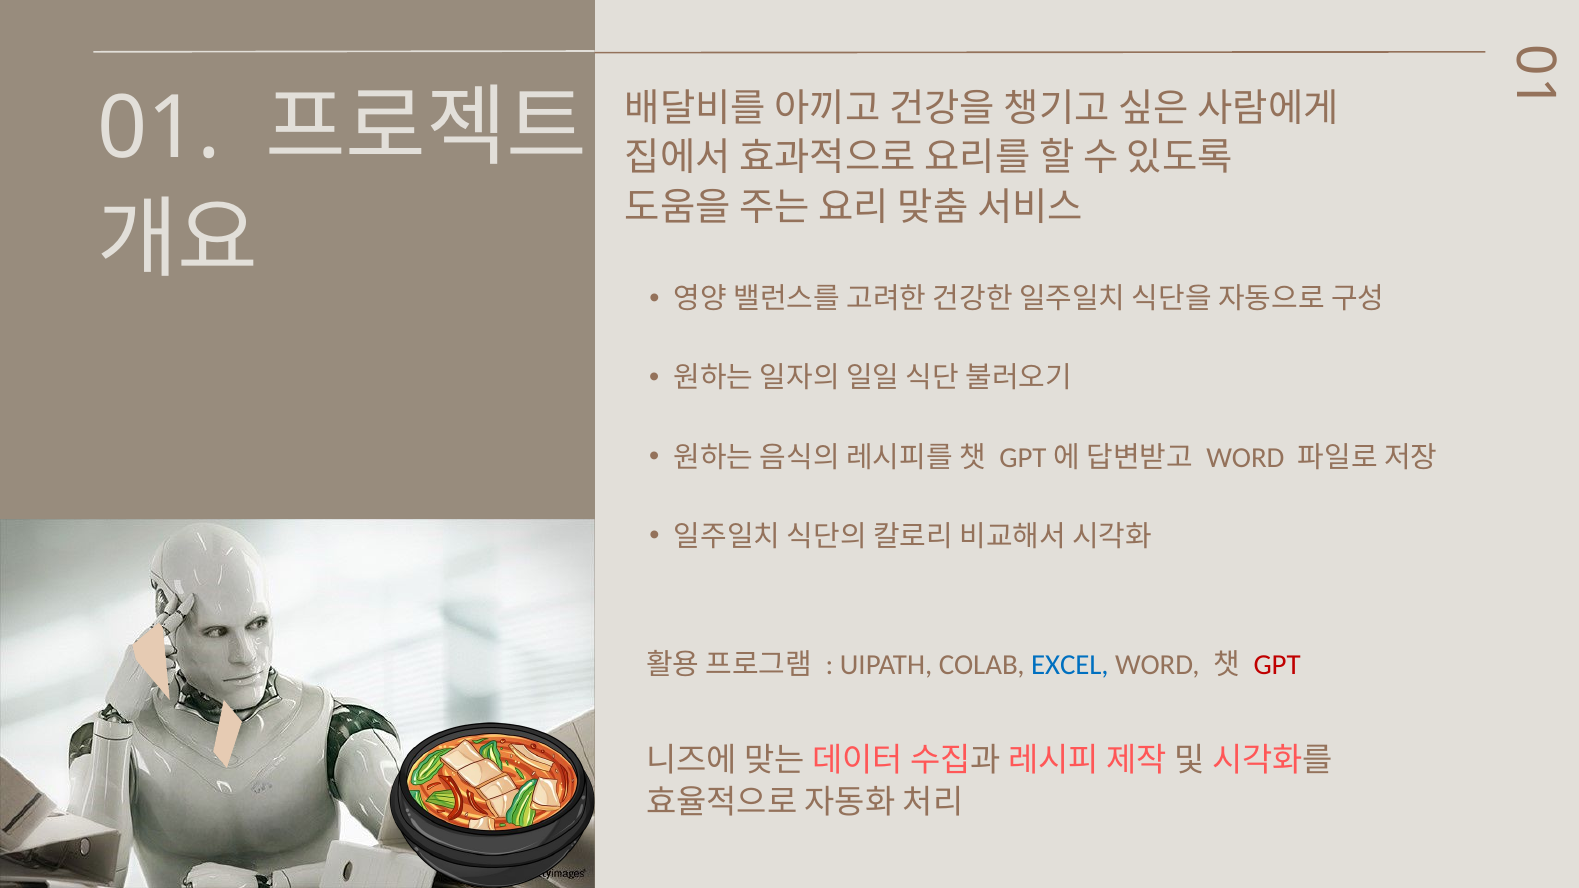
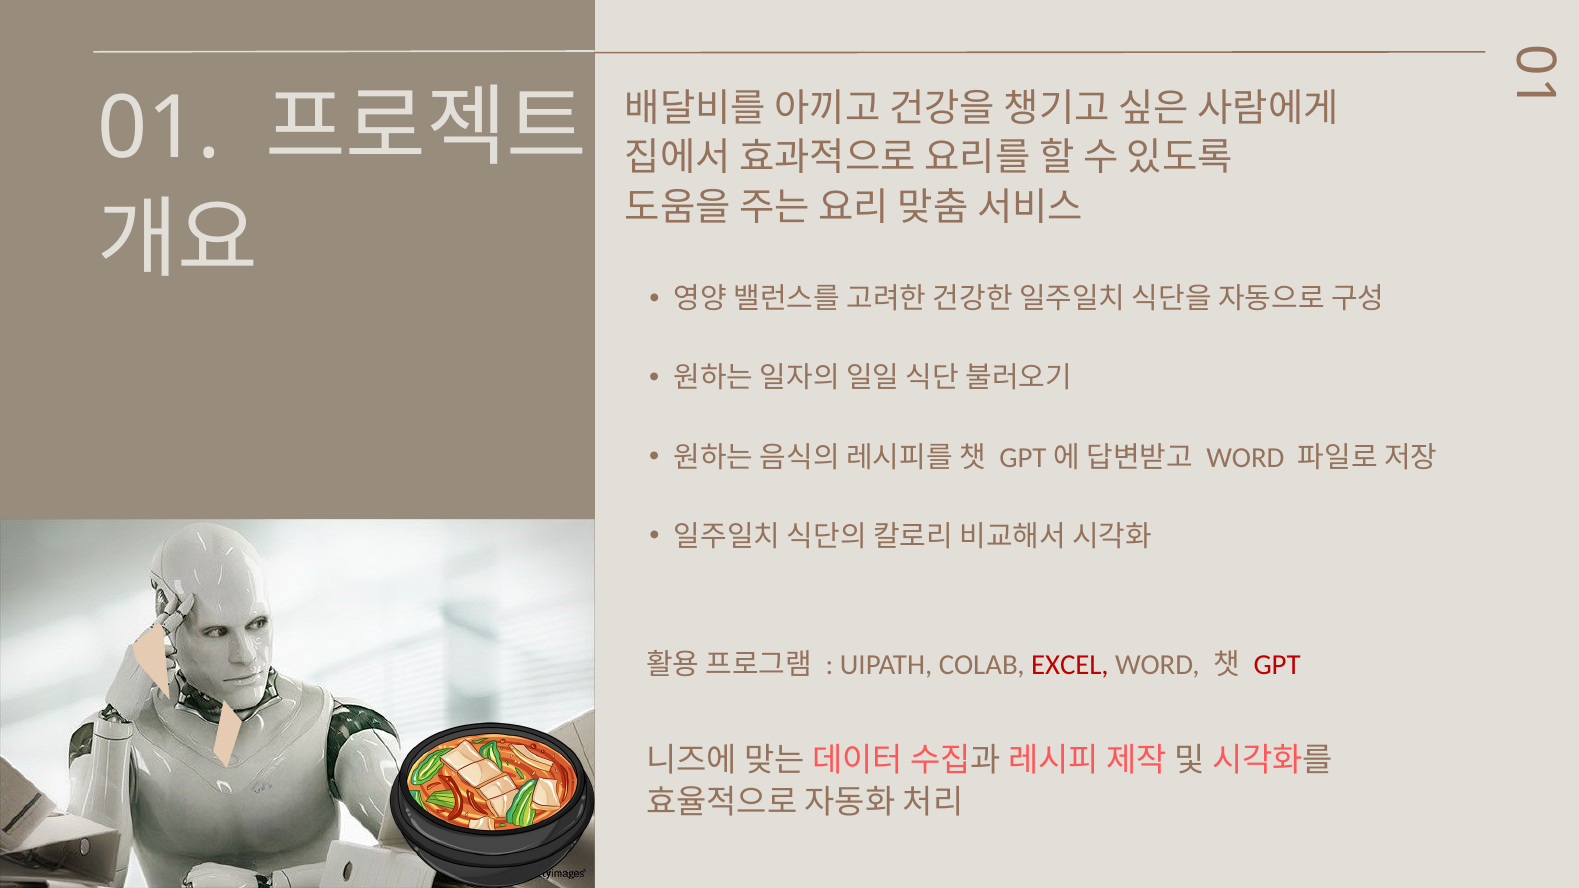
EXCEL colour: blue -> red
